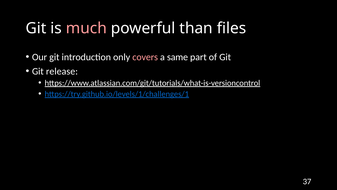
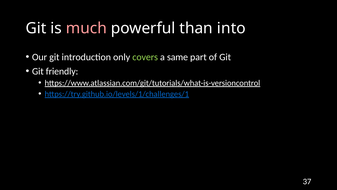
files: files -> into
covers colour: pink -> light green
release: release -> friendly
